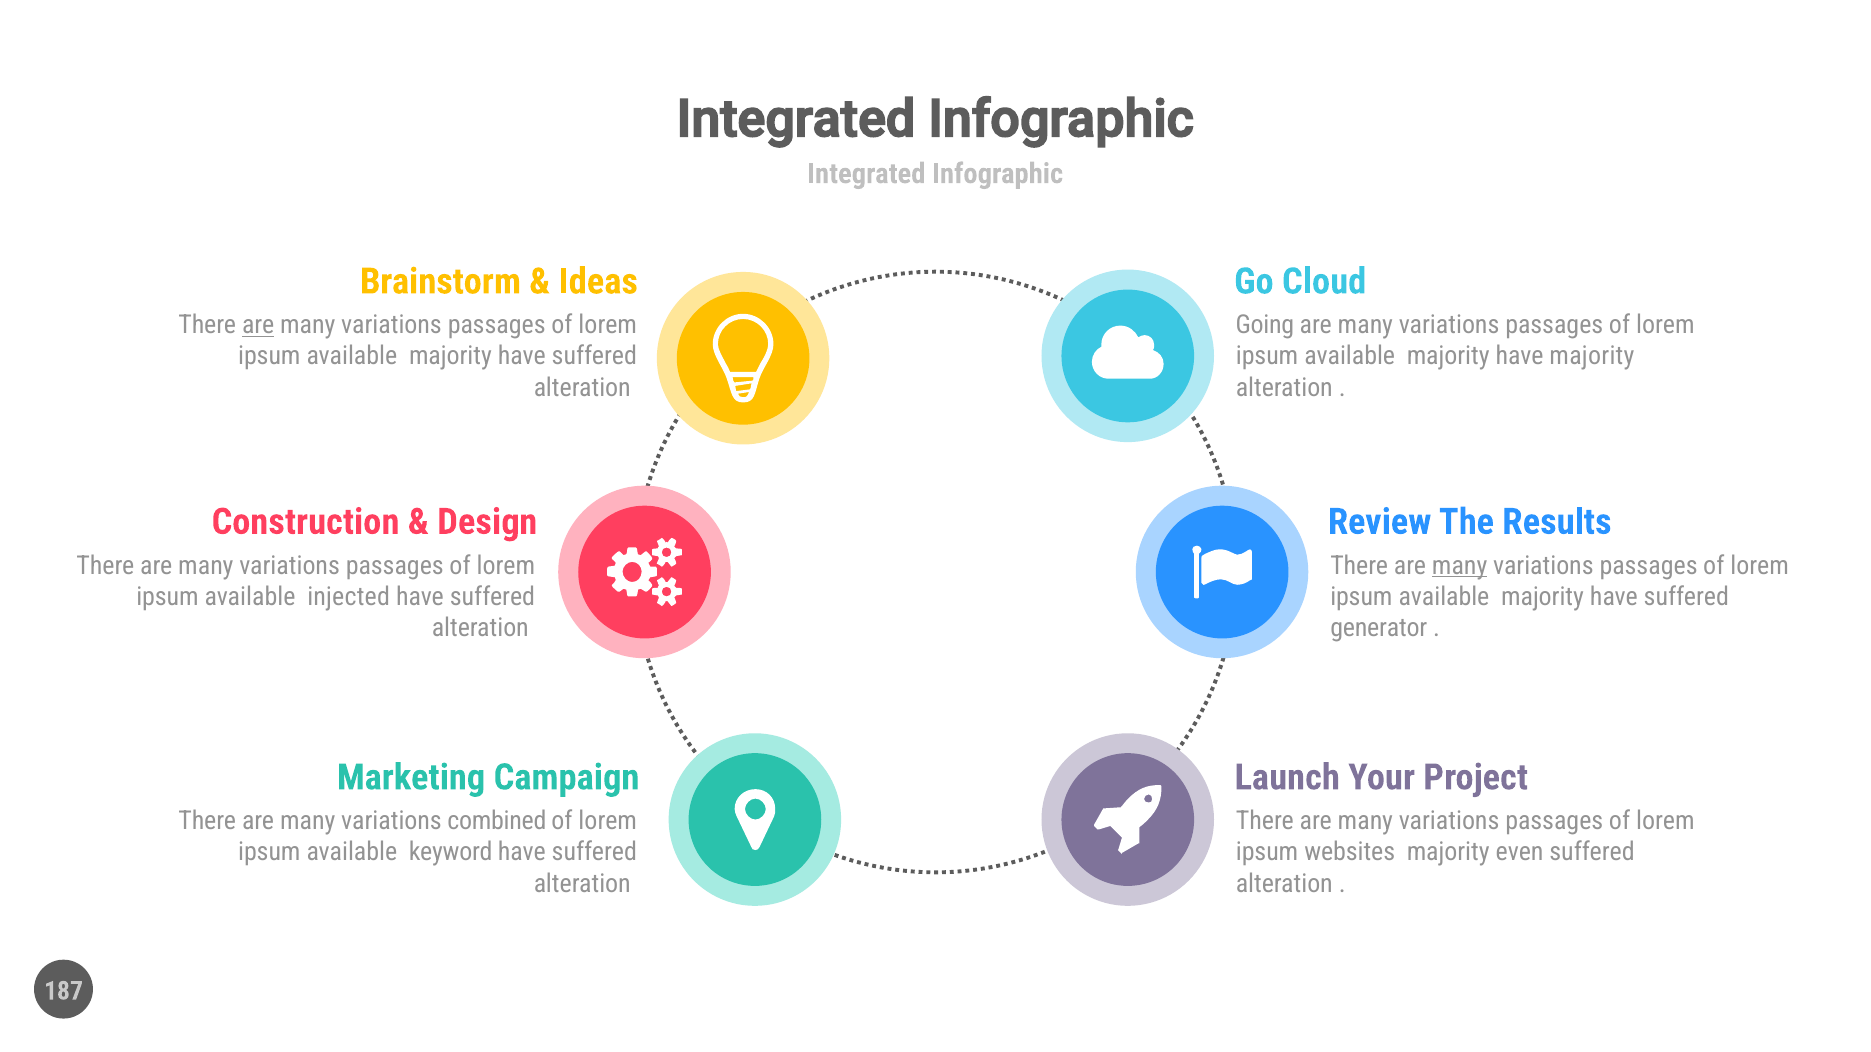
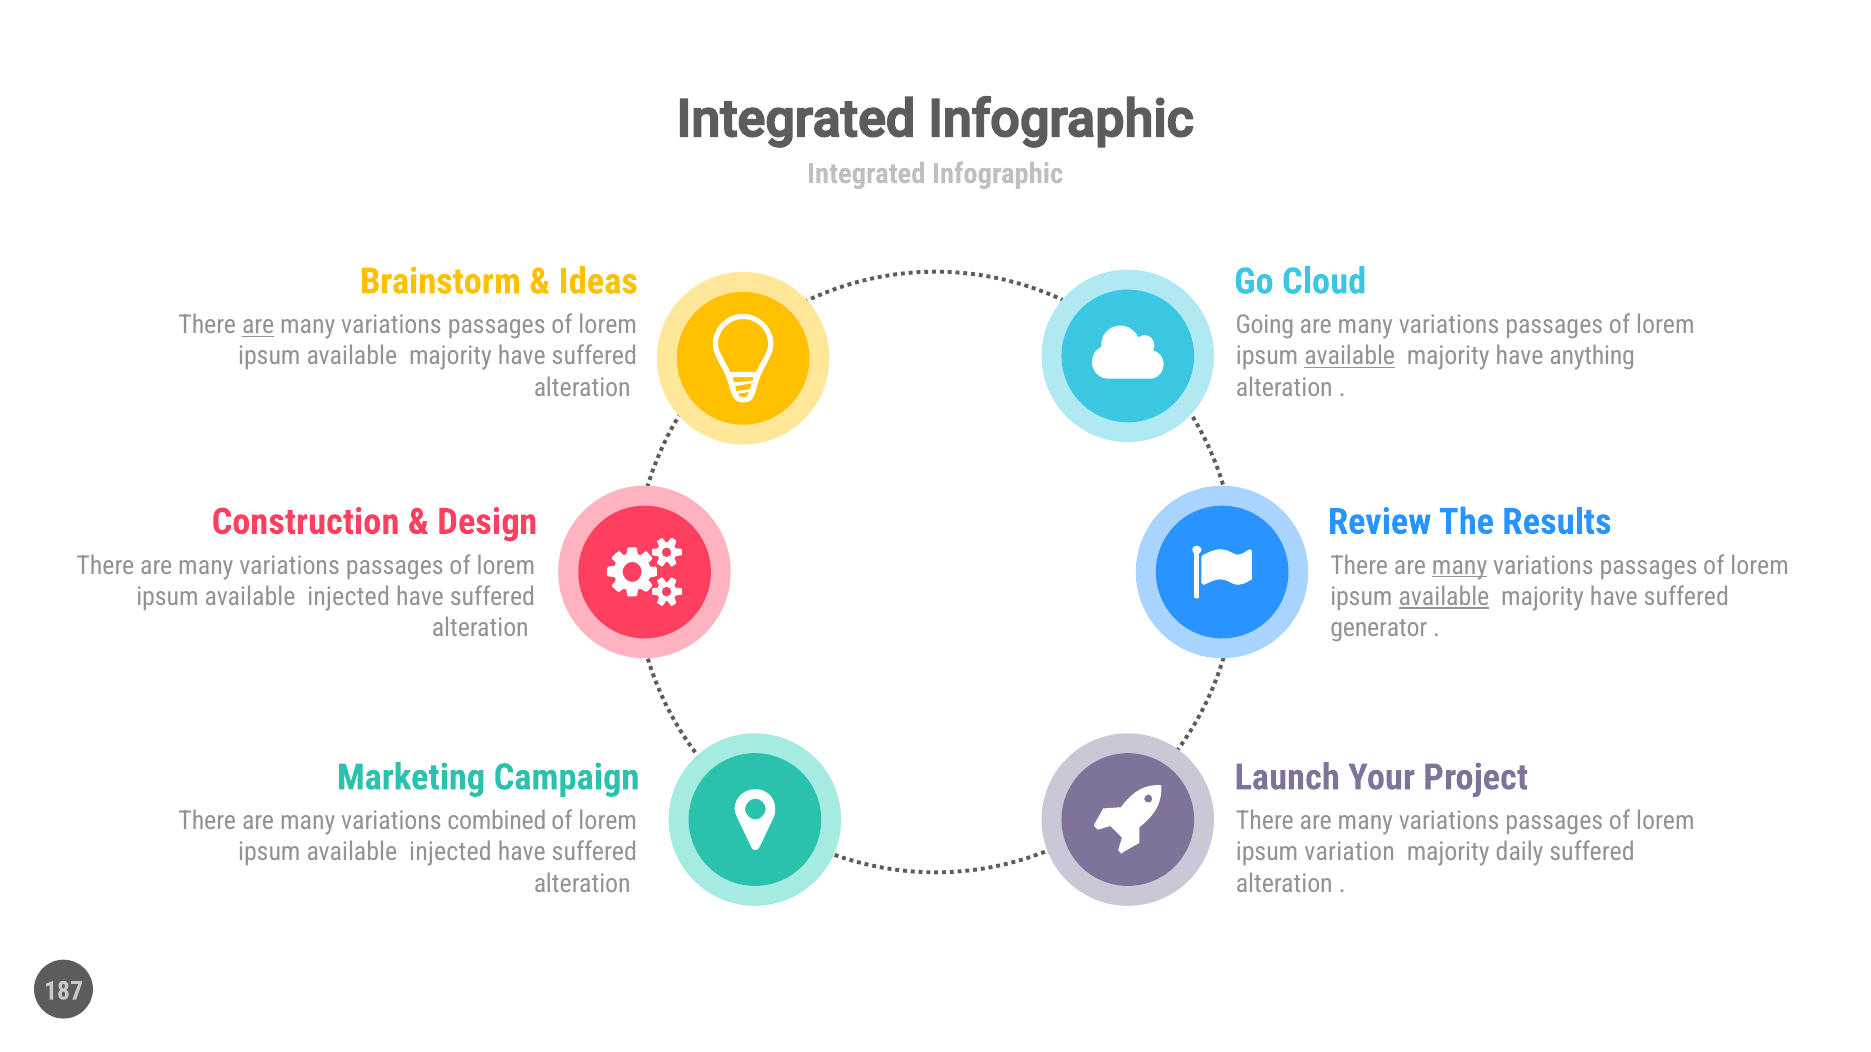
available at (1350, 356) underline: none -> present
have majority: majority -> anything
available at (1444, 597) underline: none -> present
keyword at (451, 853): keyword -> injected
websites: websites -> variation
even: even -> daily
